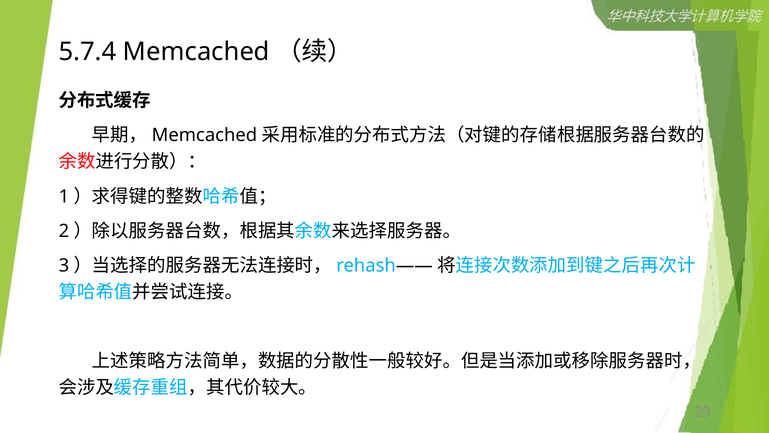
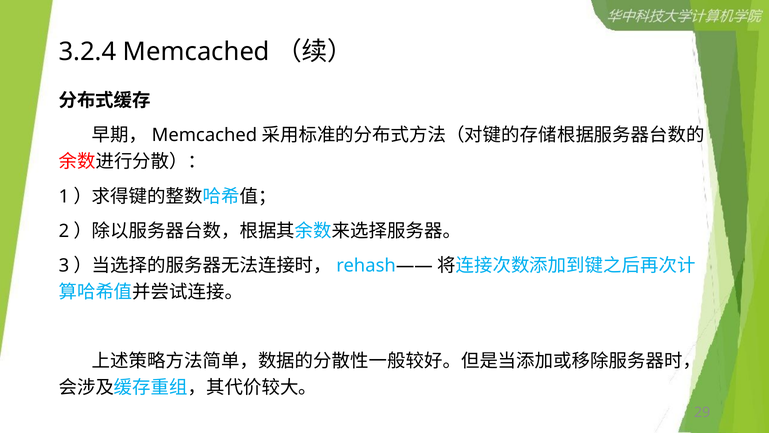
5.7.4: 5.7.4 -> 3.2.4
